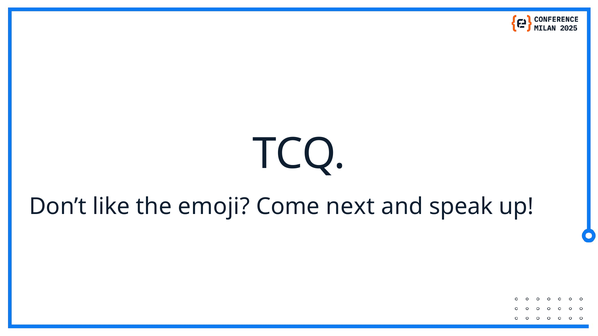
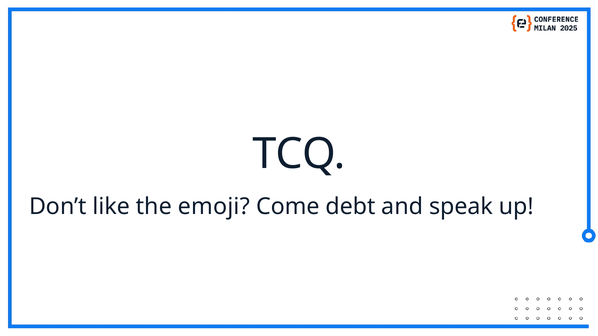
next: next -> debt
